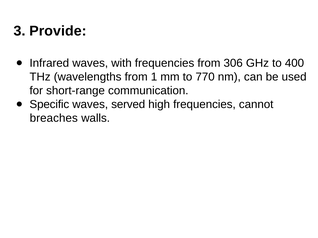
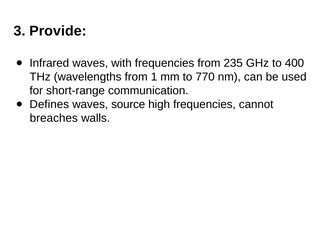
306: 306 -> 235
Specific: Specific -> Defines
served: served -> source
